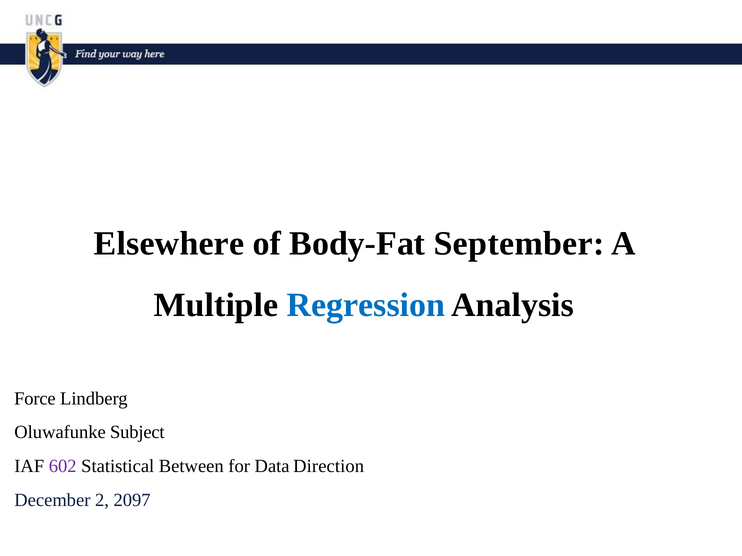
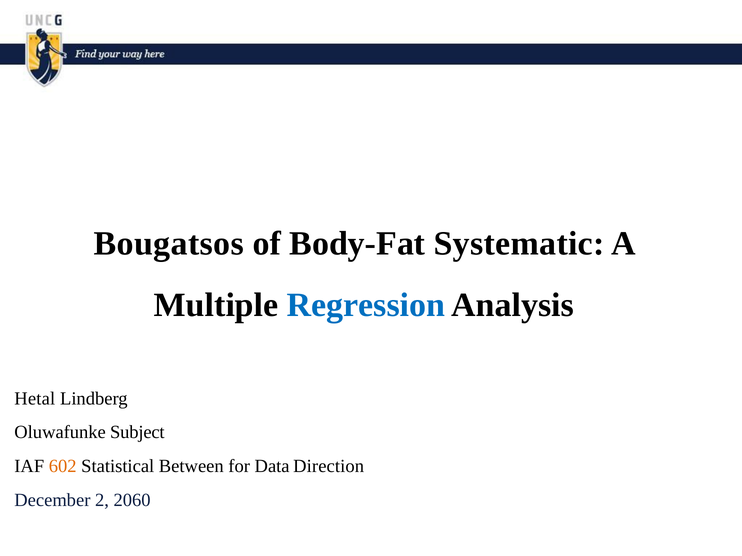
Elsewhere: Elsewhere -> Bougatsos
September: September -> Systematic
Force: Force -> Hetal
602 colour: purple -> orange
2097: 2097 -> 2060
